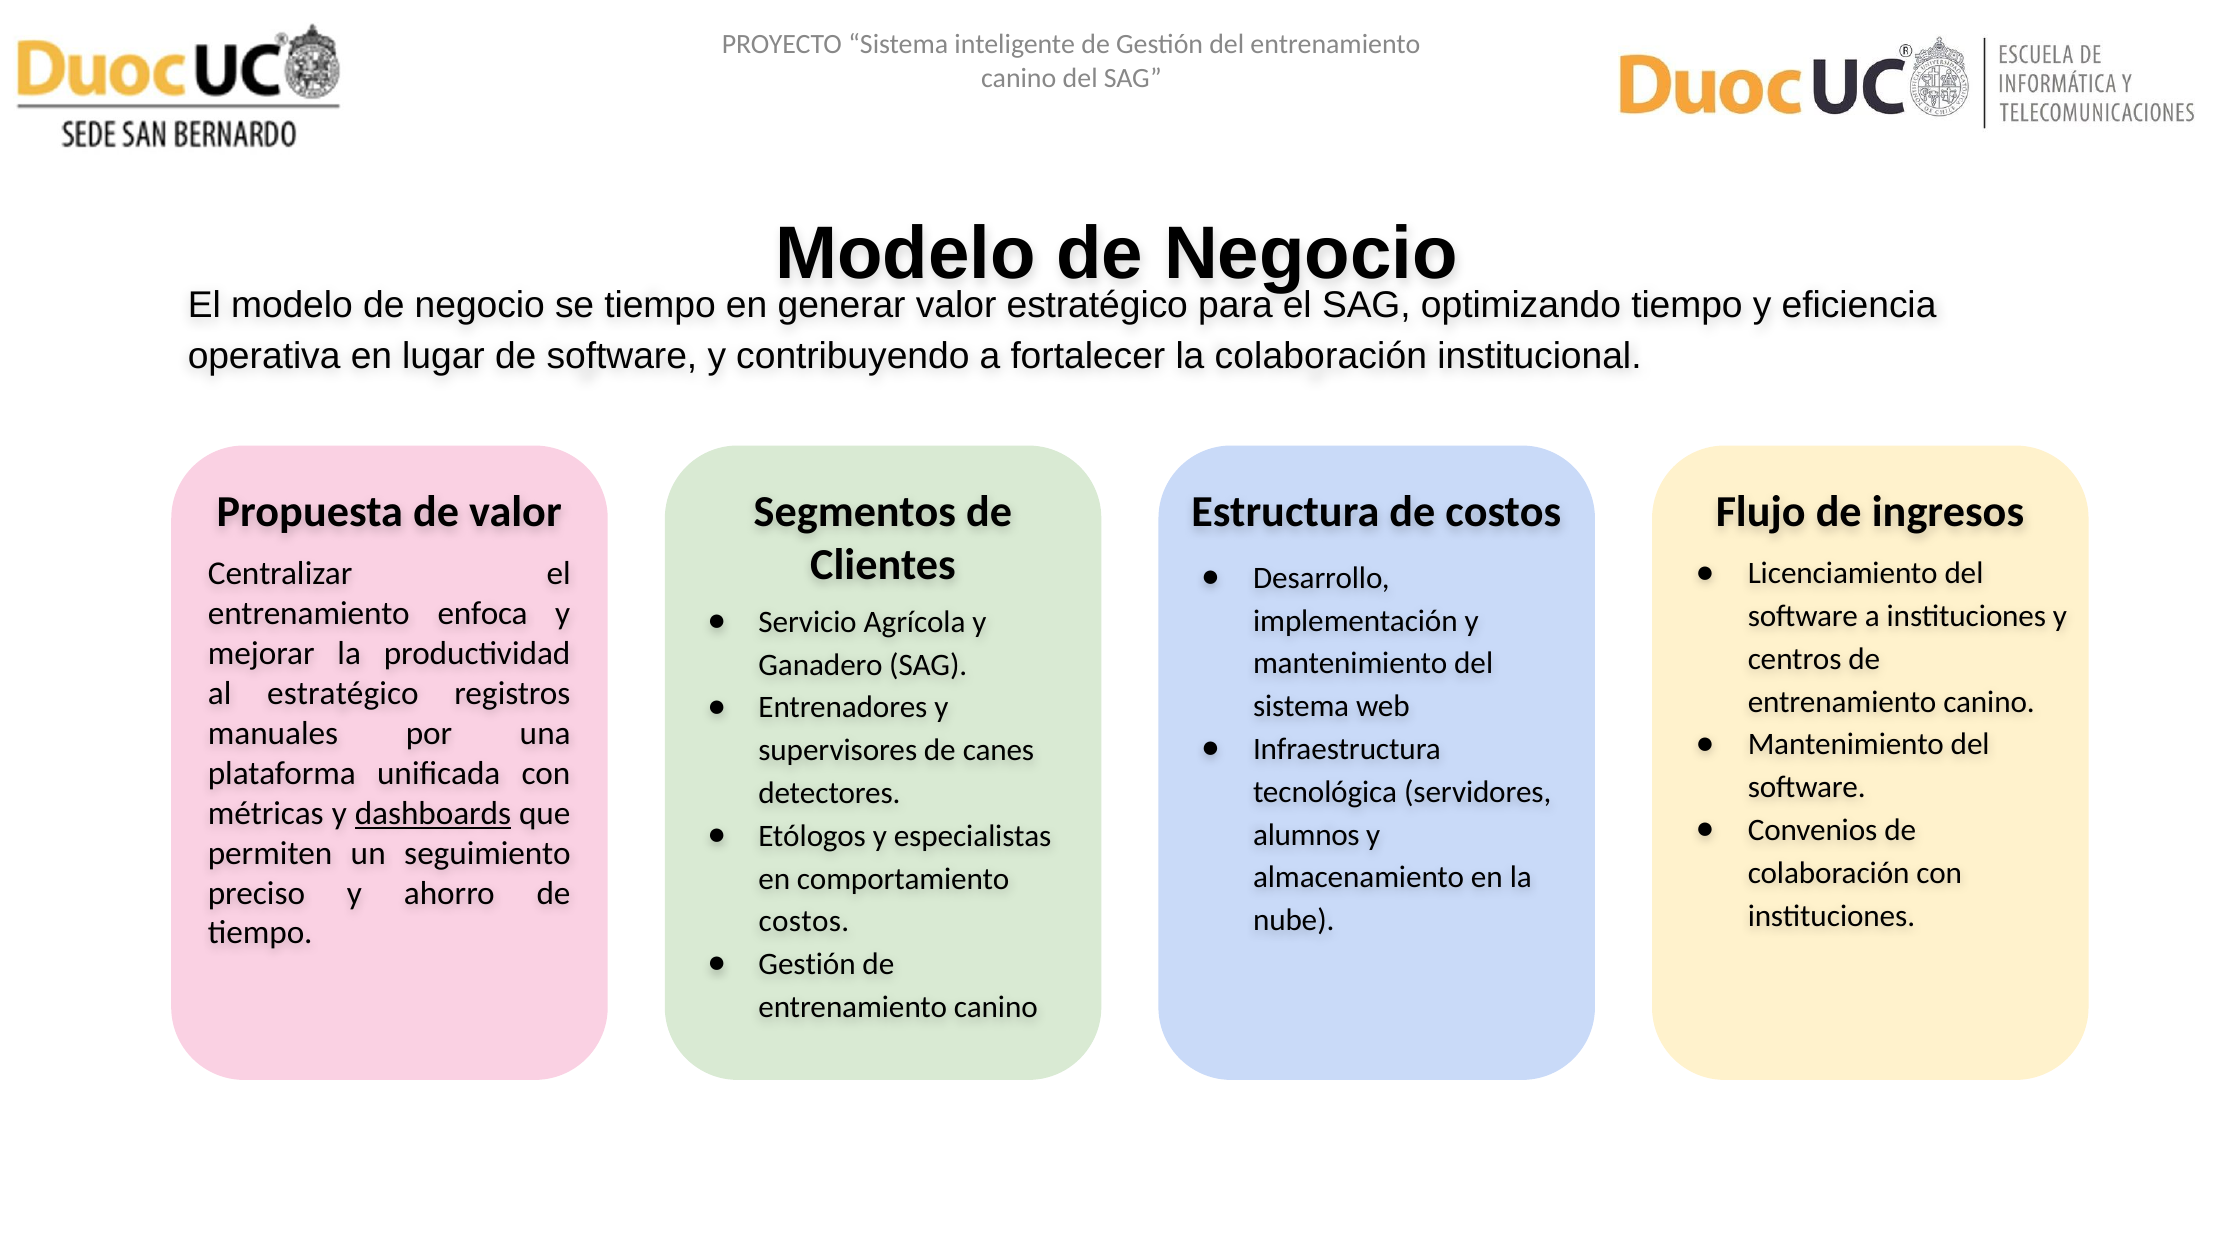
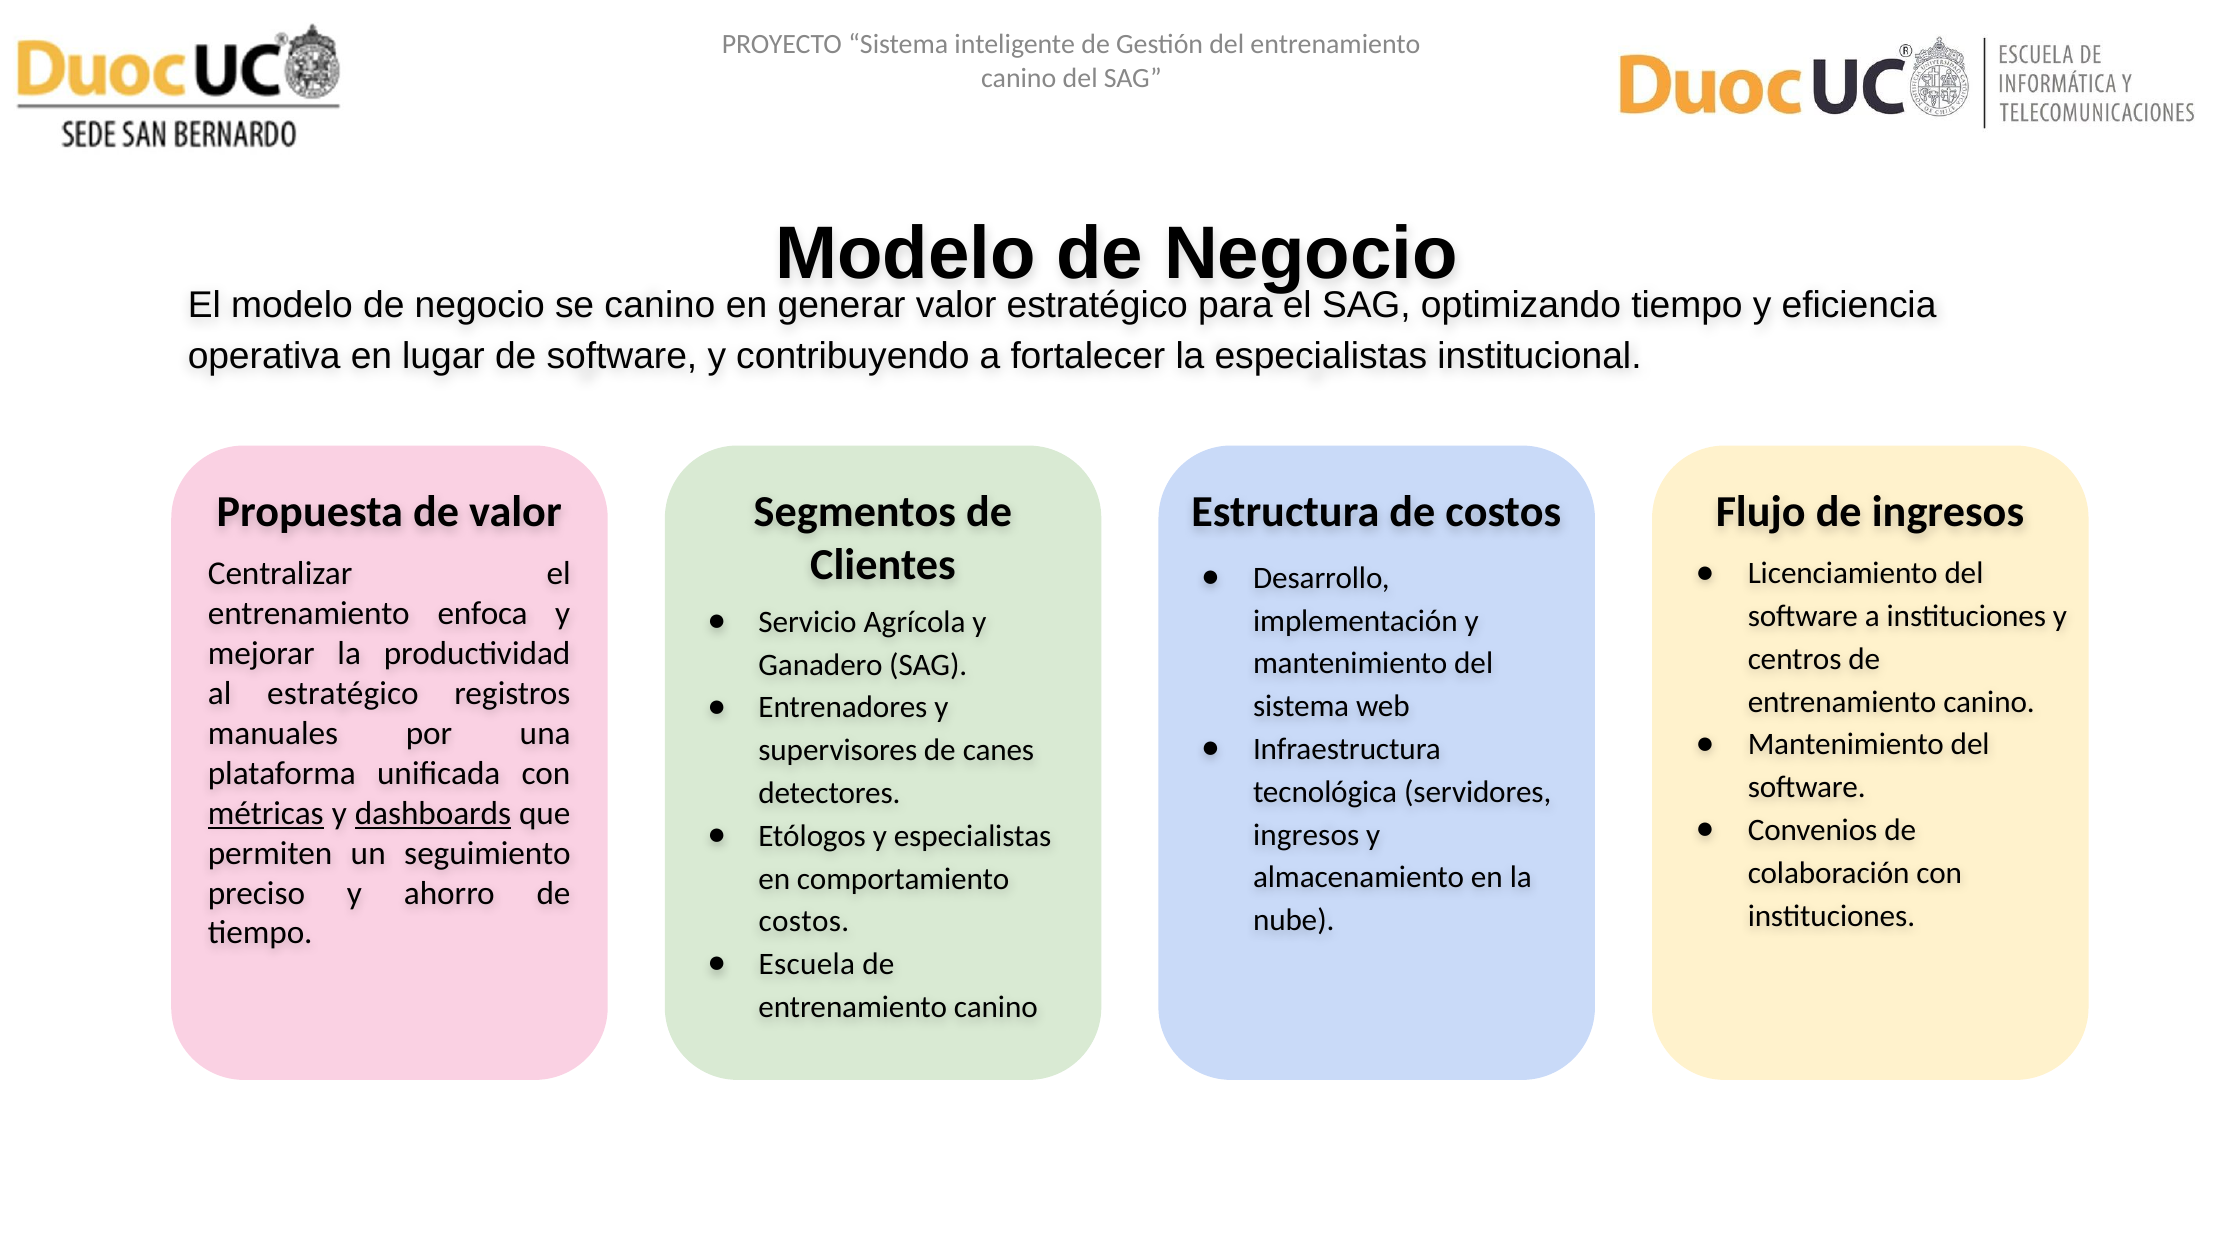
se tiempo: tiempo -> canino
la colaboración: colaboración -> especialistas
métricas underline: none -> present
alumnos at (1306, 835): alumnos -> ingresos
Gestión at (807, 965): Gestión -> Escuela
